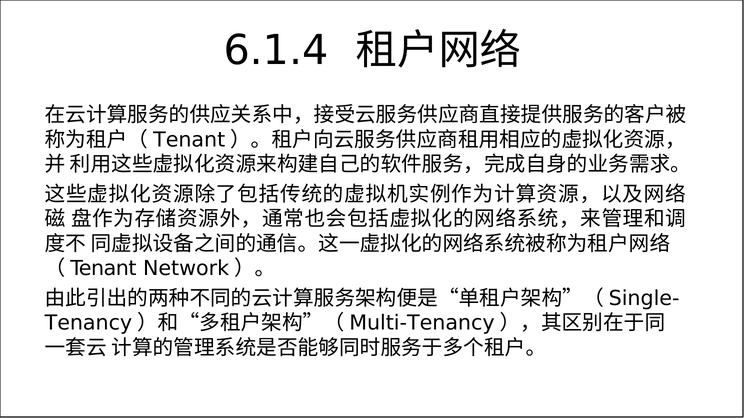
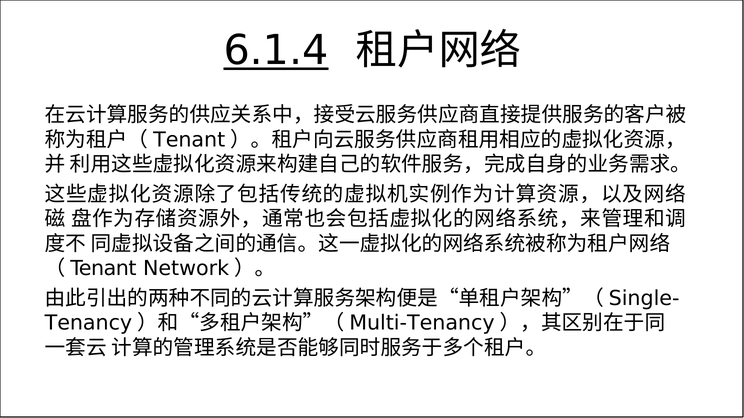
6.1.4 underline: none -> present
